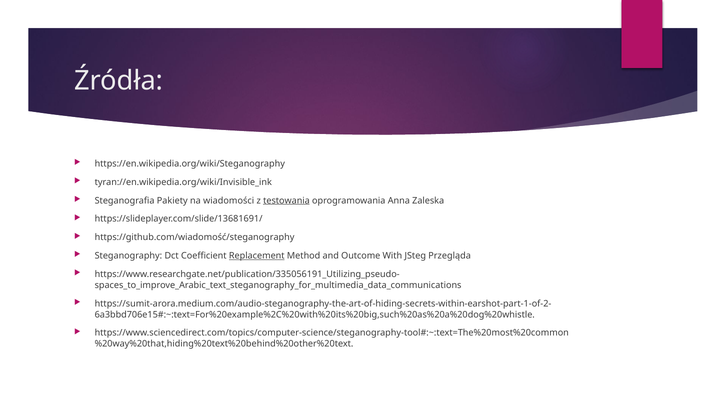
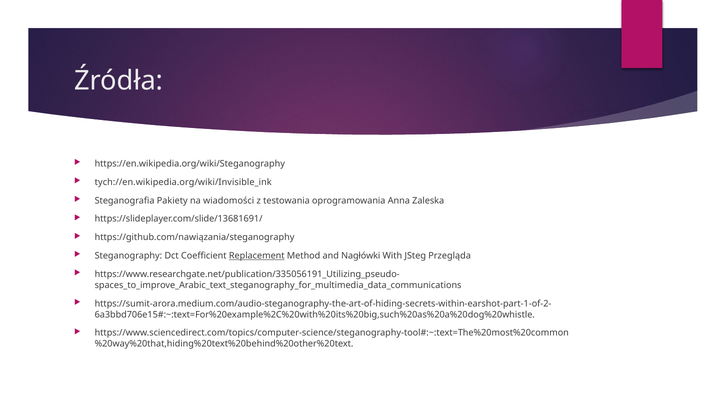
tyran://en.wikipedia.org/wiki/Invisible_ink: tyran://en.wikipedia.org/wiki/Invisible_ink -> tych://en.wikipedia.org/wiki/Invisible_ink
testowania underline: present -> none
https://github.com/wiadomość/steganography: https://github.com/wiadomość/steganography -> https://github.com/nawiązania/steganography
Outcome: Outcome -> Nagłówki
